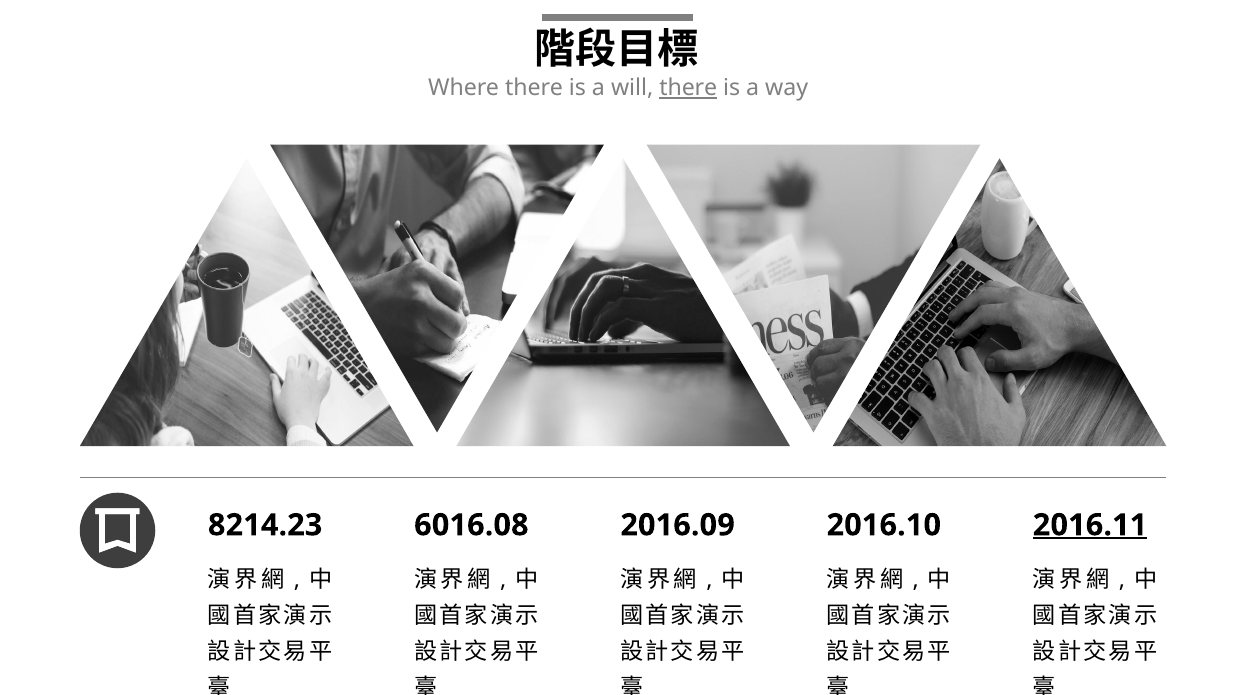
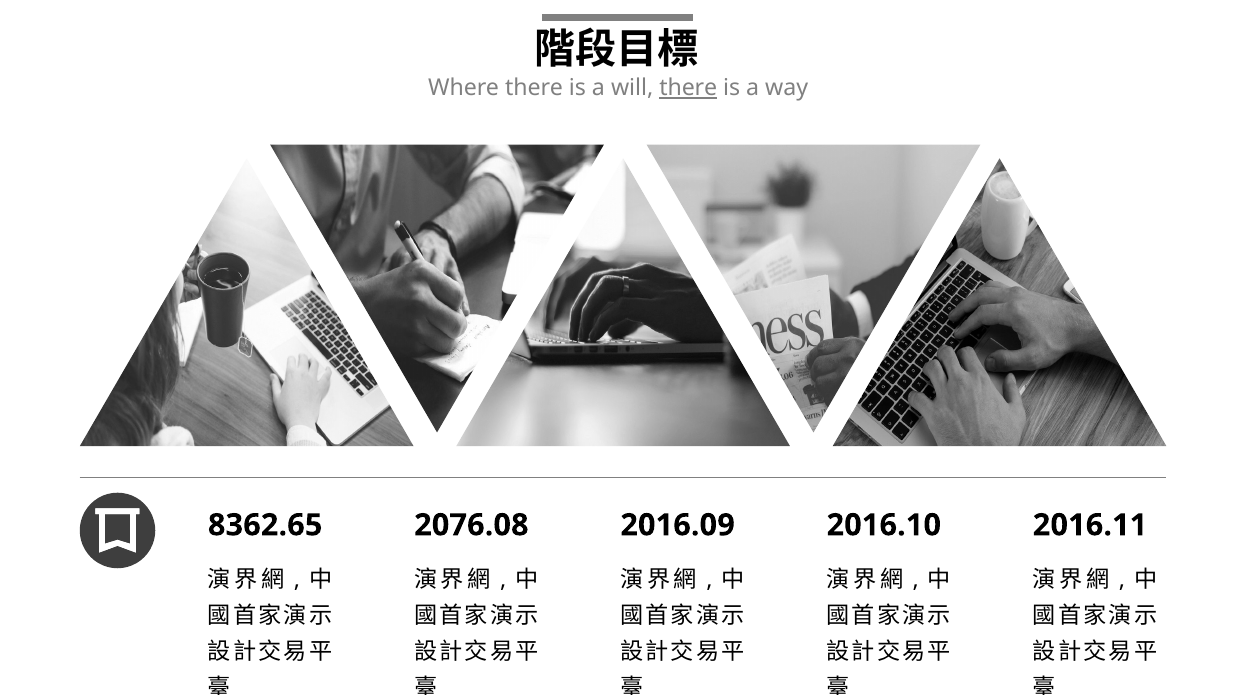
8214.23: 8214.23 -> 8362.65
6016.08: 6016.08 -> 2076.08
2016.11 underline: present -> none
